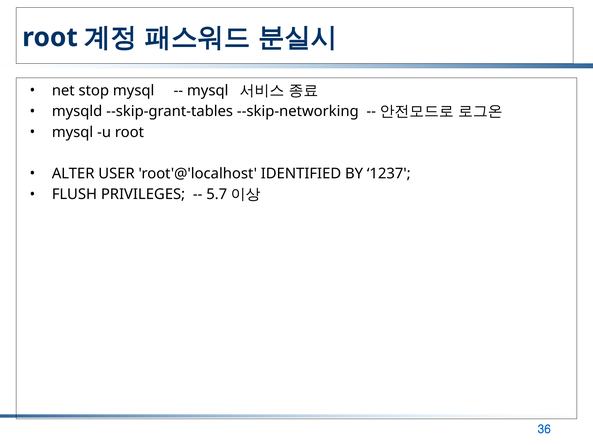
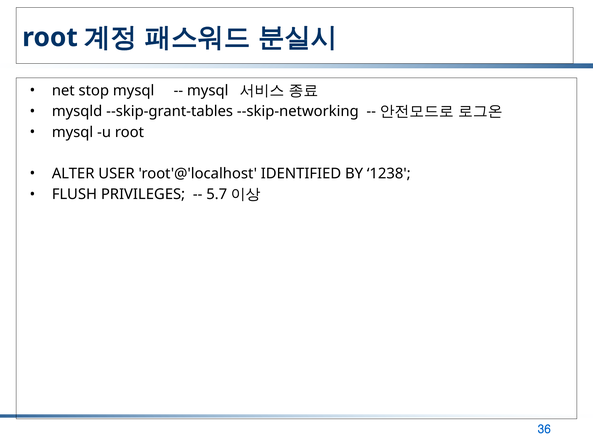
1237: 1237 -> 1238
